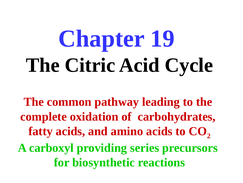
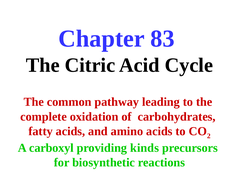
19: 19 -> 83
series: series -> kinds
